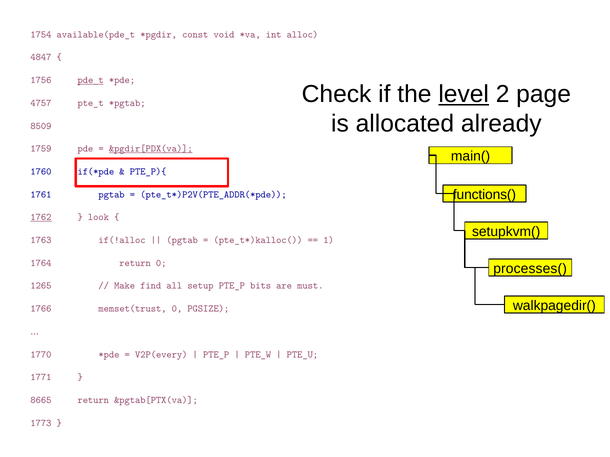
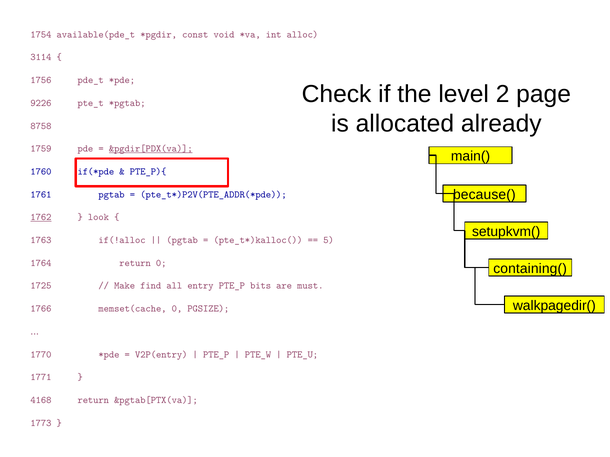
4847: 4847 -> 3114
pde_t underline: present -> none
level underline: present -> none
4757: 4757 -> 9226
8509: 8509 -> 8758
functions(: functions( -> because(
1: 1 -> 5
processes(: processes( -> containing(
1265: 1265 -> 1725
setup: setup -> entry
memset(trust: memset(trust -> memset(cache
V2P(every: V2P(every -> V2P(entry
8665: 8665 -> 4168
